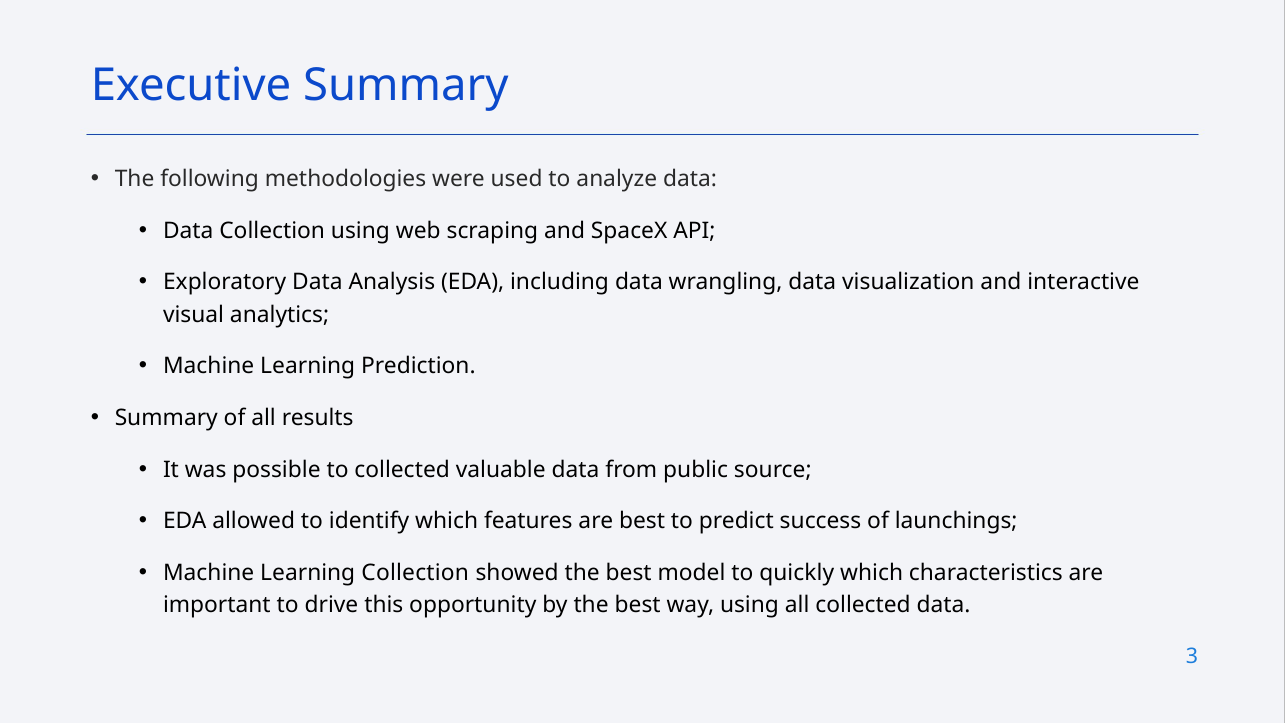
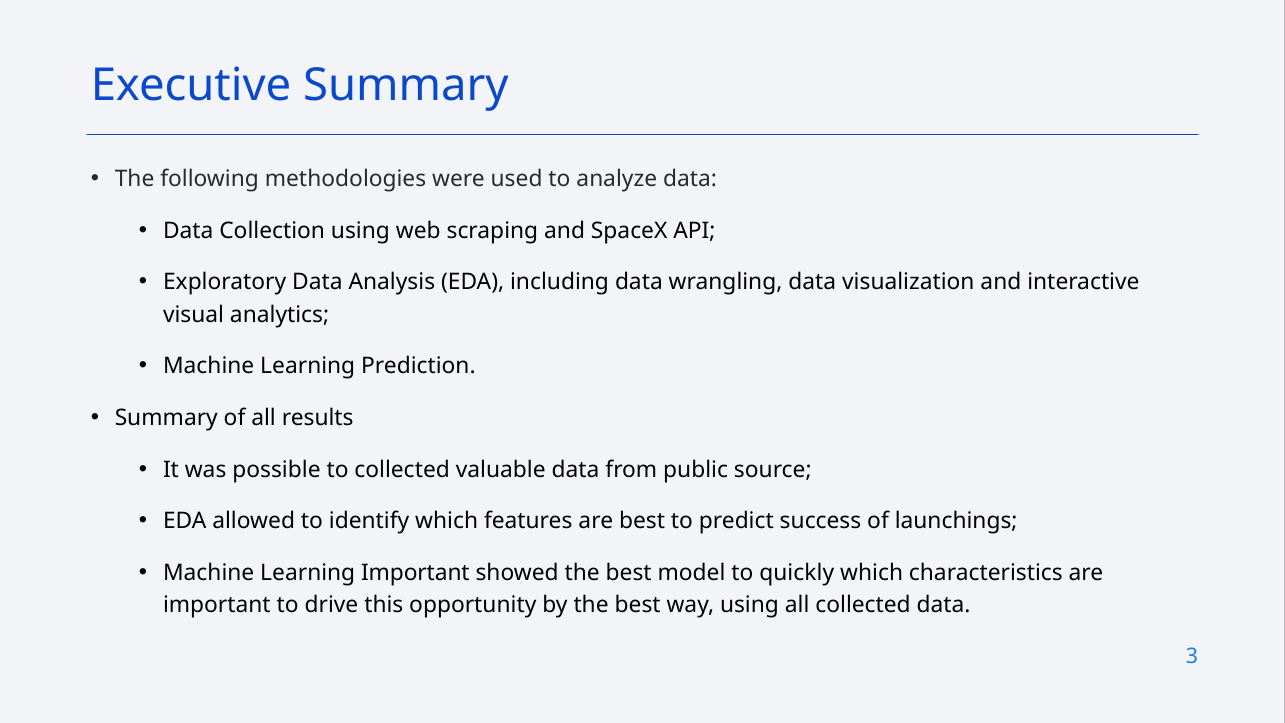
Learning Collection: Collection -> Important
